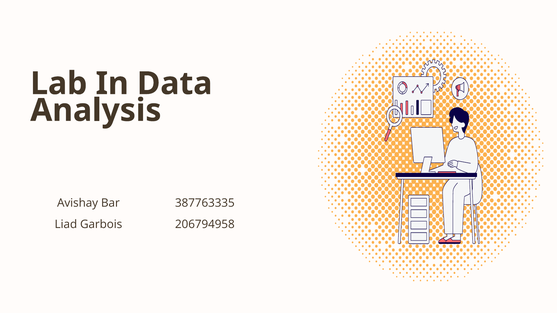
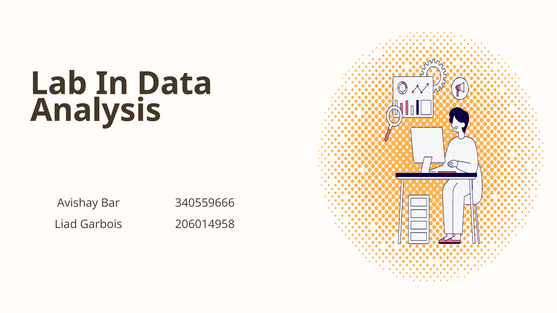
387763335: 387763335 -> 340559666
206794958: 206794958 -> 206014958
